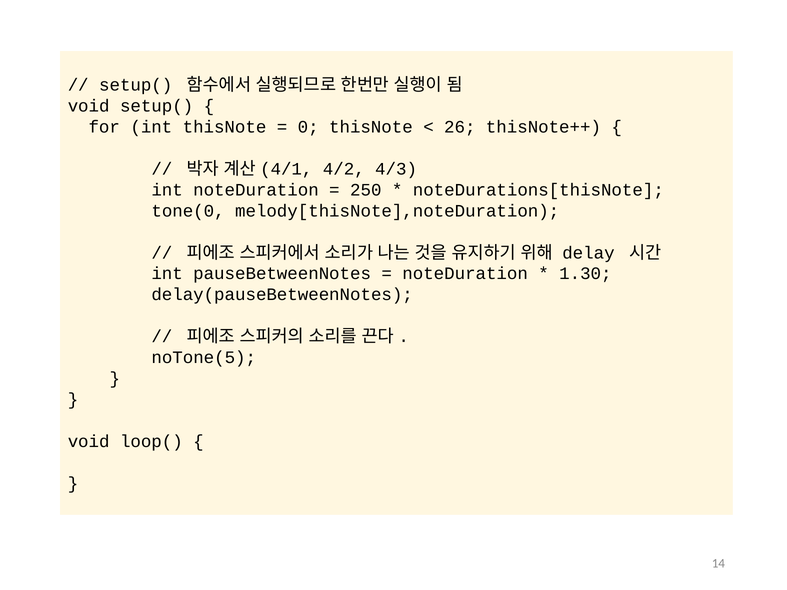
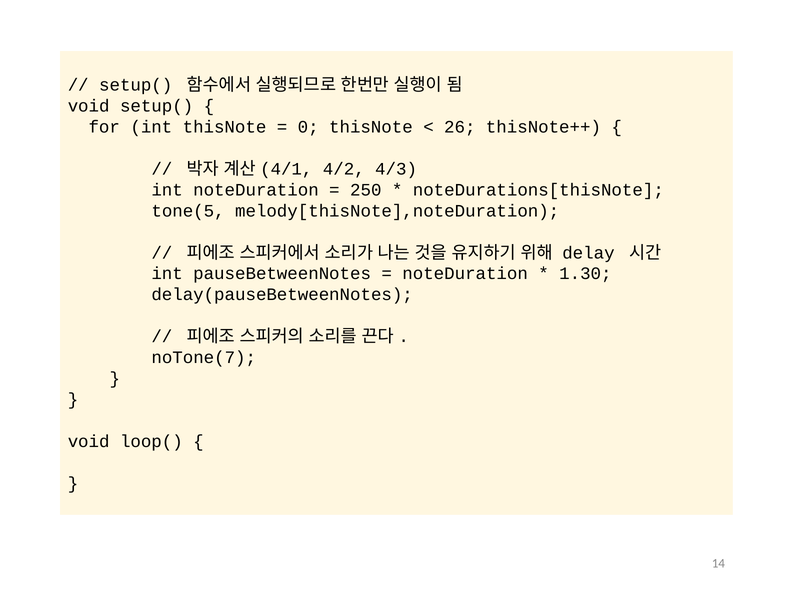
tone(0: tone(0 -> tone(5
noTone(5: noTone(5 -> noTone(7
